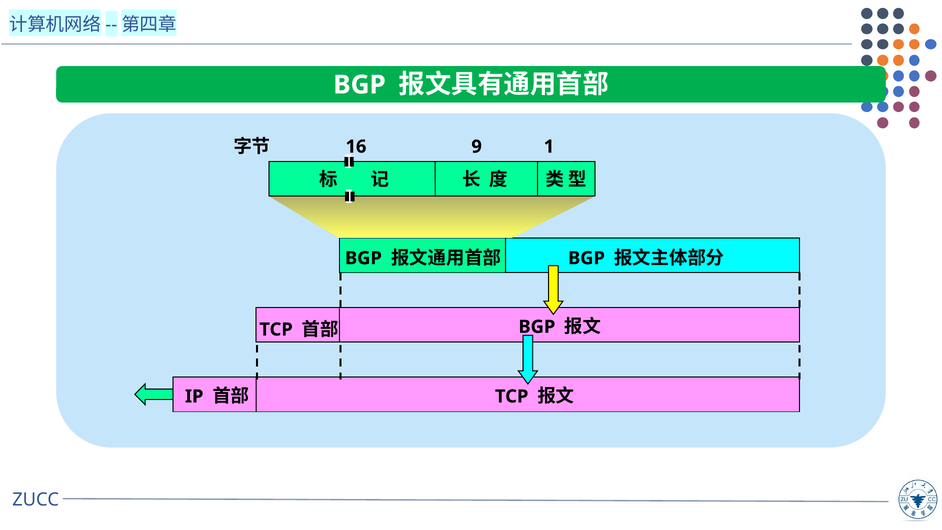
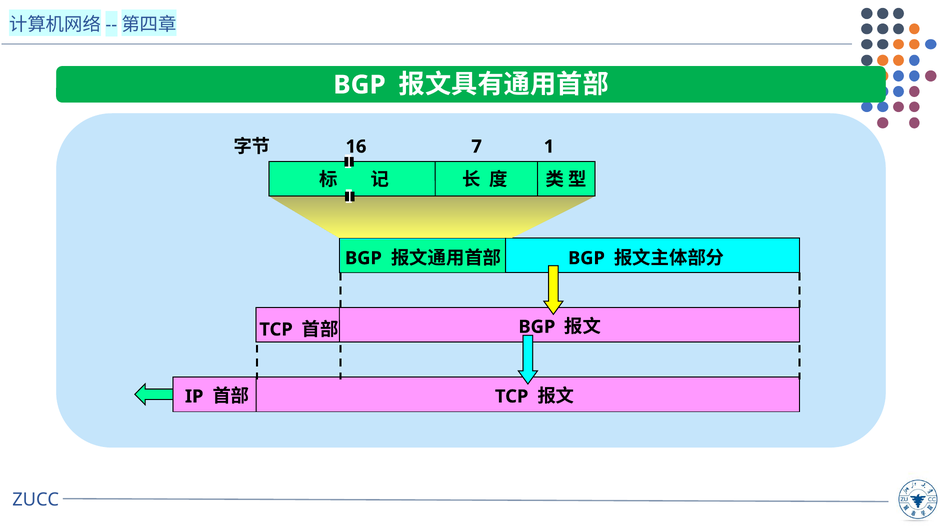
9: 9 -> 7
